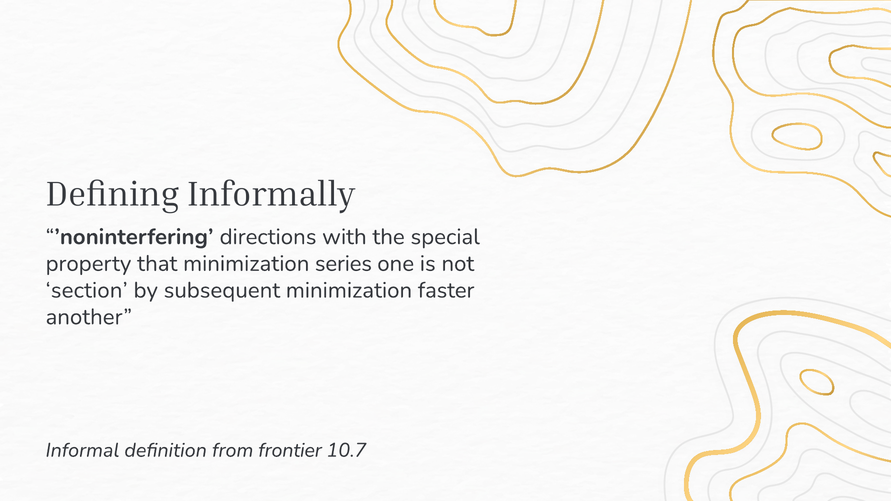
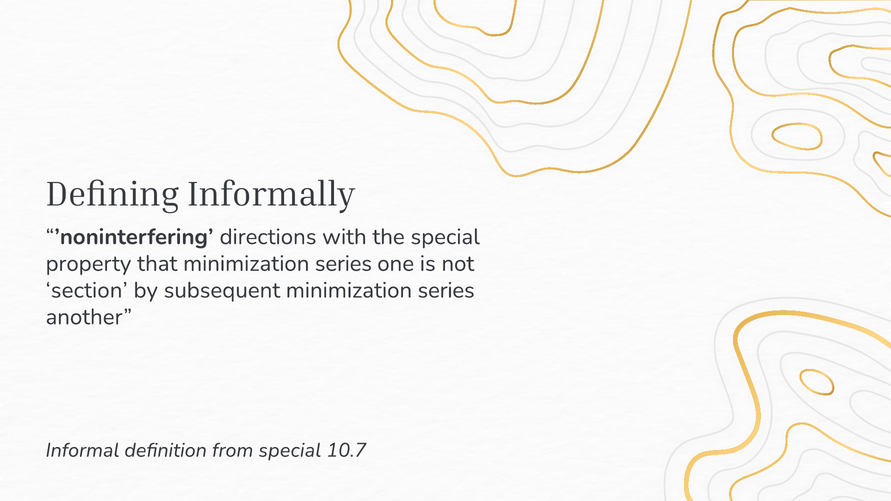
subsequent minimization faster: faster -> series
from frontier: frontier -> special
